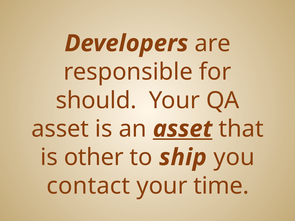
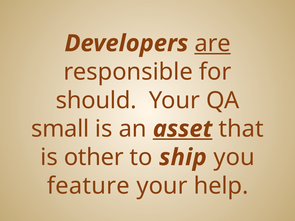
are underline: none -> present
asset at (60, 129): asset -> small
contact: contact -> feature
time: time -> help
